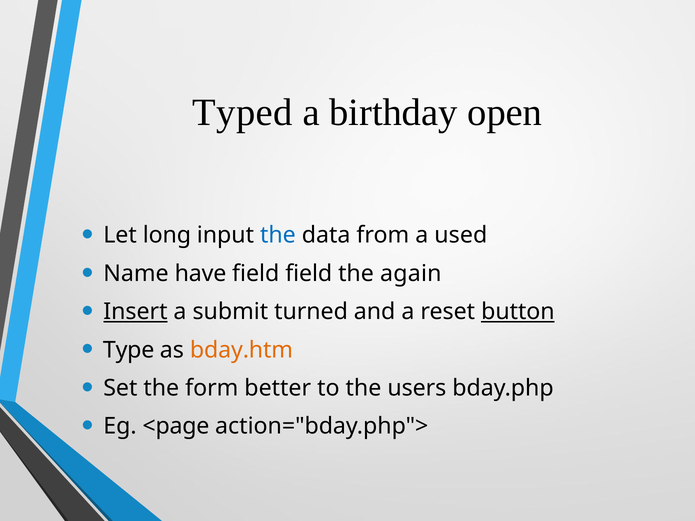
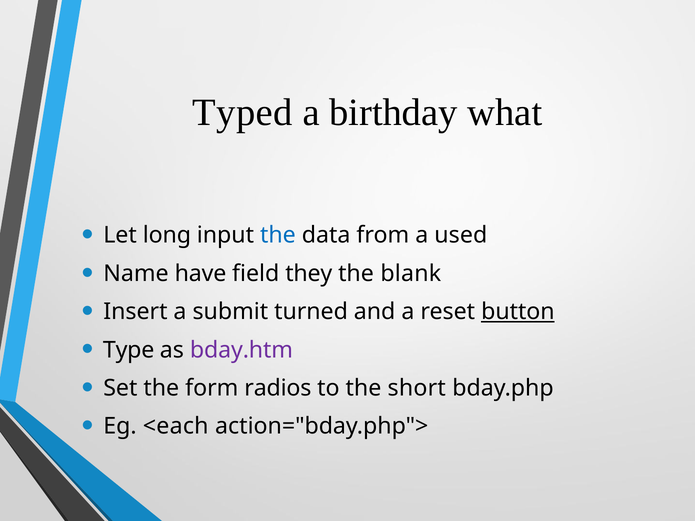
open: open -> what
field field: field -> they
again: again -> blank
Insert underline: present -> none
bday.htm colour: orange -> purple
better: better -> radios
users: users -> short
<page: <page -> <each
